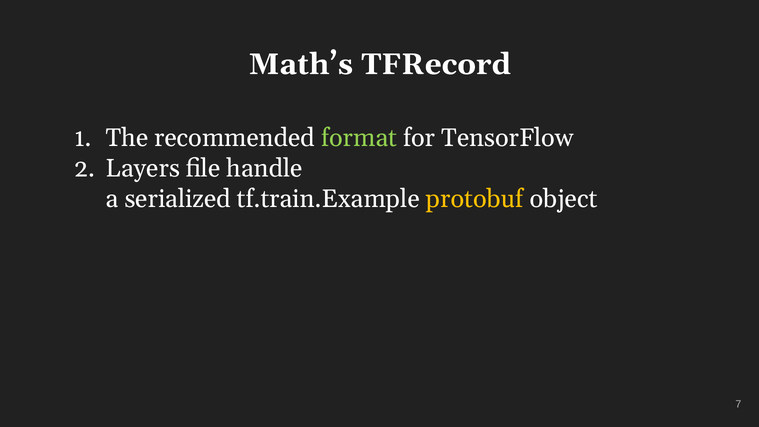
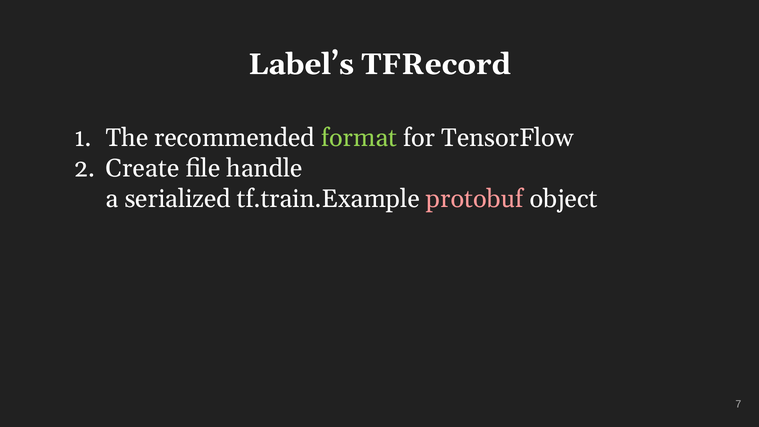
Math’s: Math’s -> Label’s
Layers: Layers -> Create
protobuf colour: yellow -> pink
